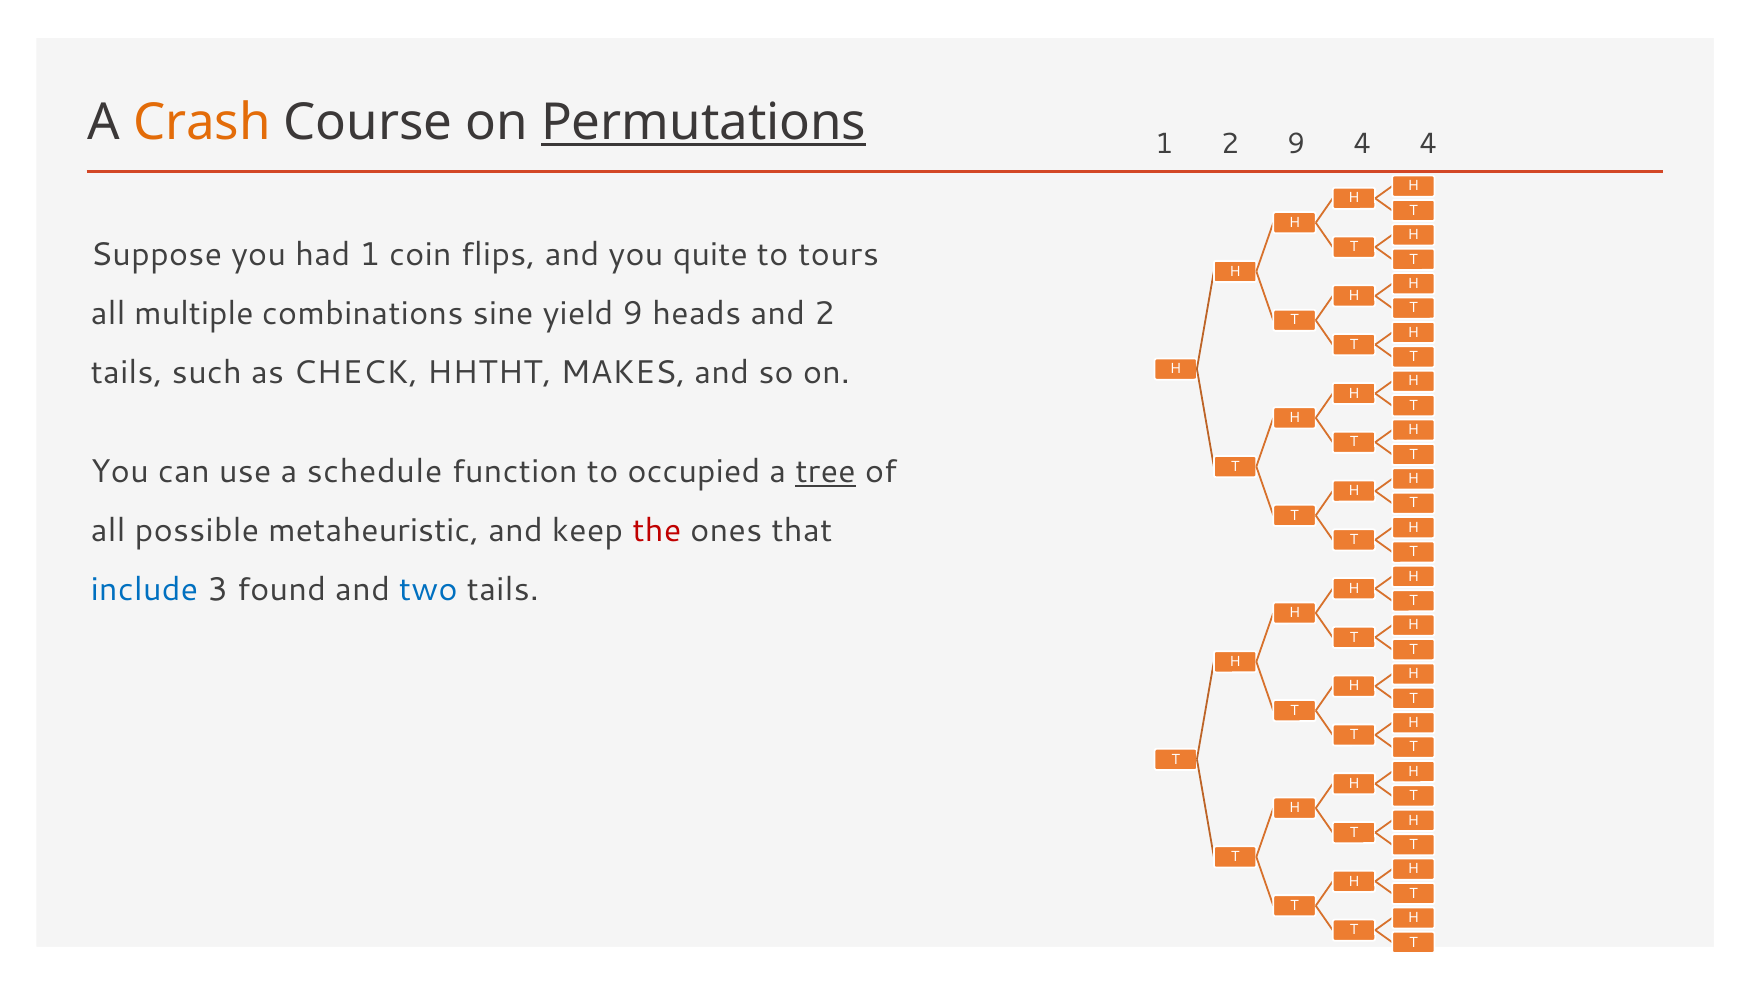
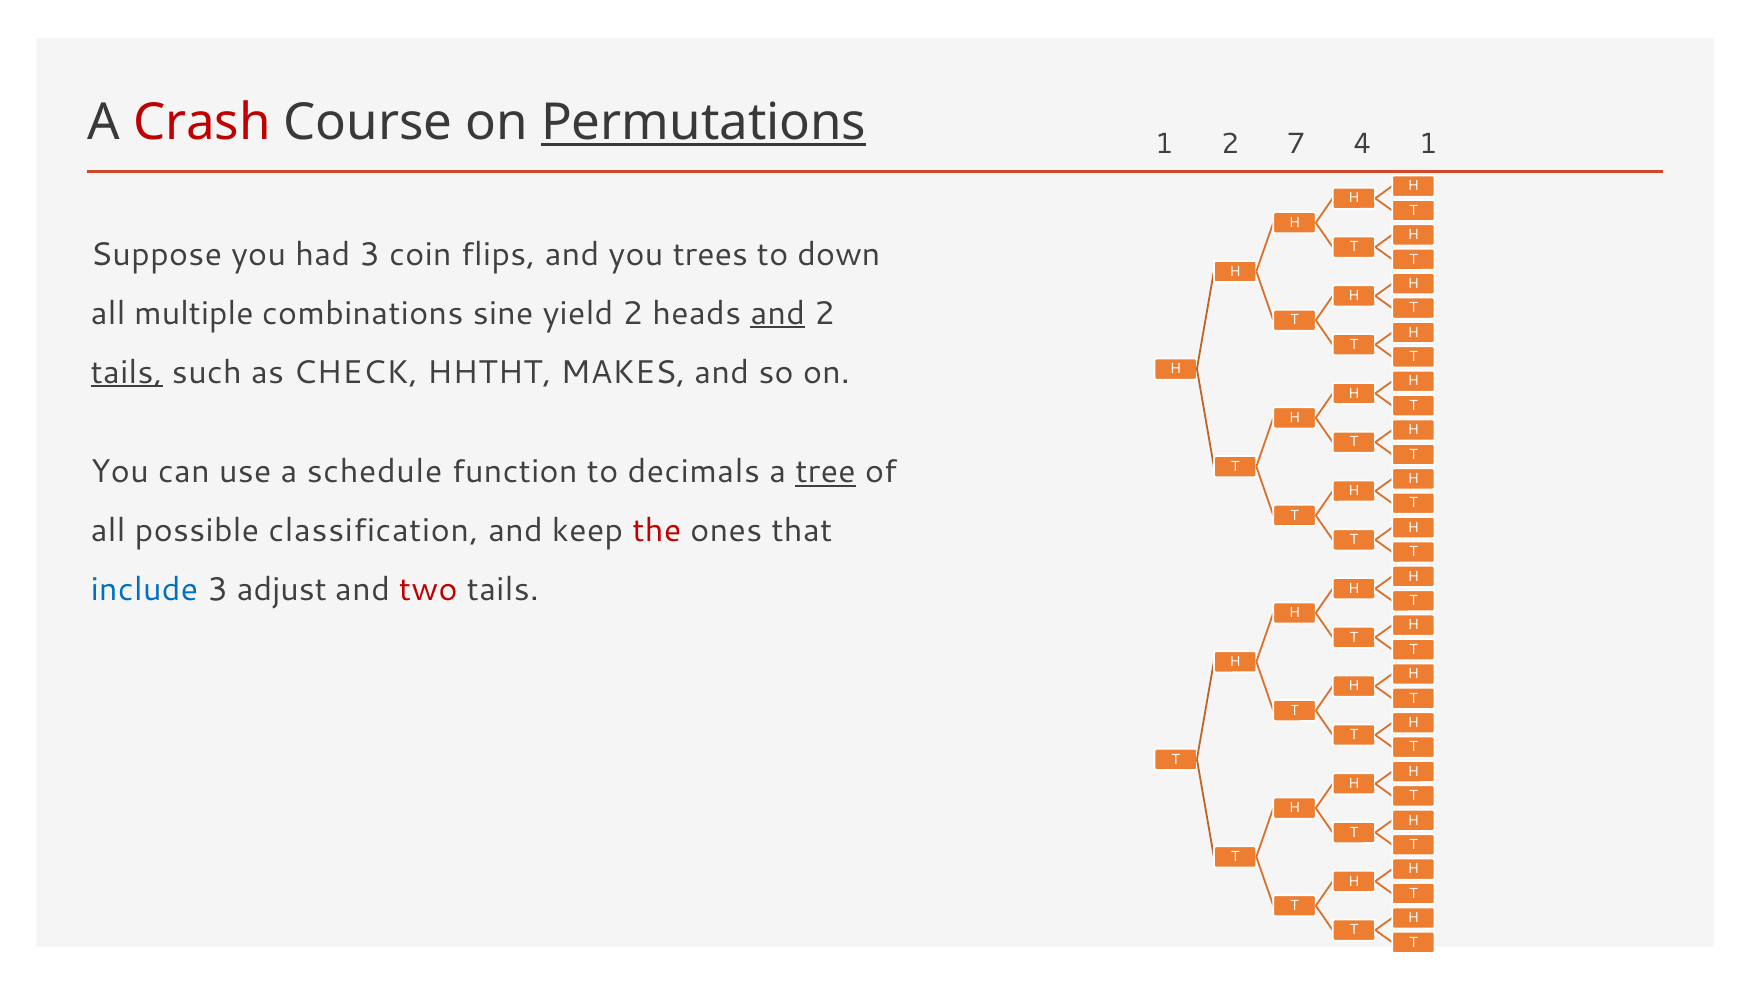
Crash colour: orange -> red
2 9: 9 -> 7
4 4: 4 -> 1
had 1: 1 -> 3
quite: quite -> trees
tours: tours -> down
yield 9: 9 -> 2
and at (778, 313) underline: none -> present
tails at (127, 372) underline: none -> present
occupied: occupied -> decimals
metaheuristic: metaheuristic -> classification
found: found -> adjust
two colour: blue -> red
